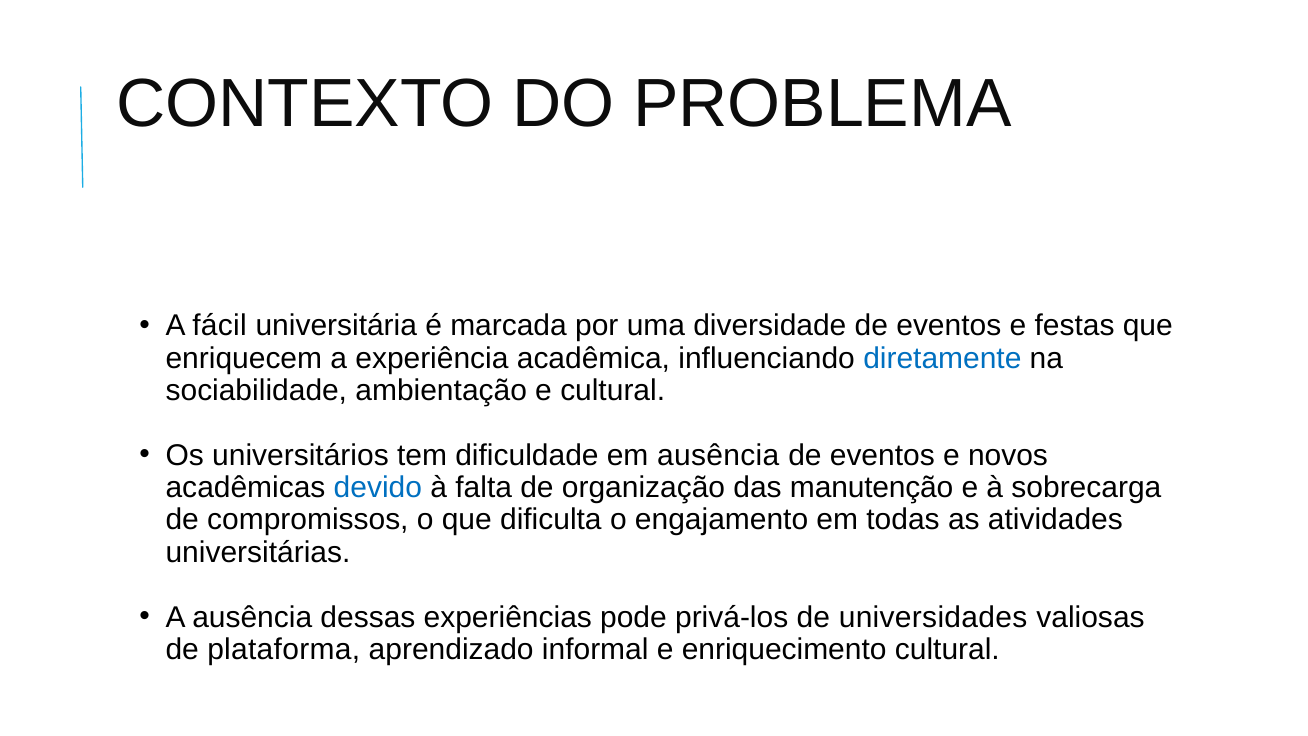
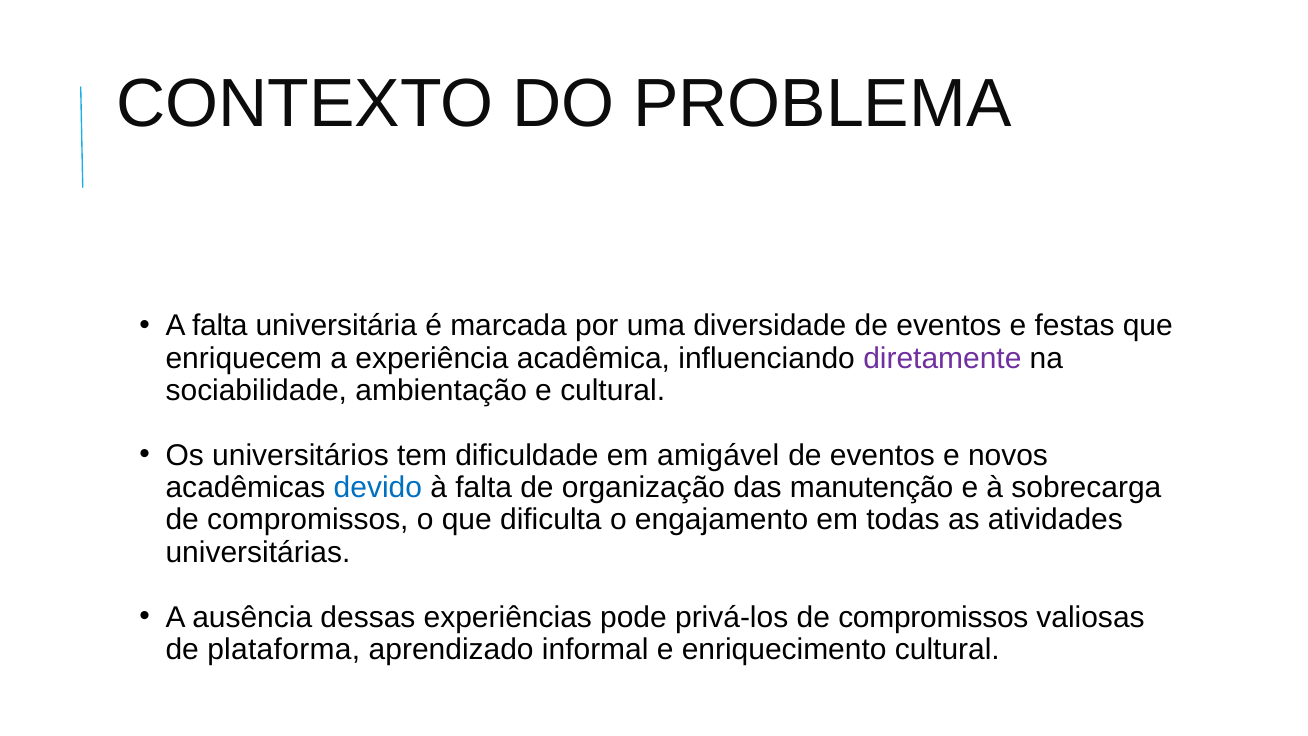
A fácil: fácil -> falta
diretamente colour: blue -> purple
em ausência: ausência -> amigável
privá-los de universidades: universidades -> compromissos
